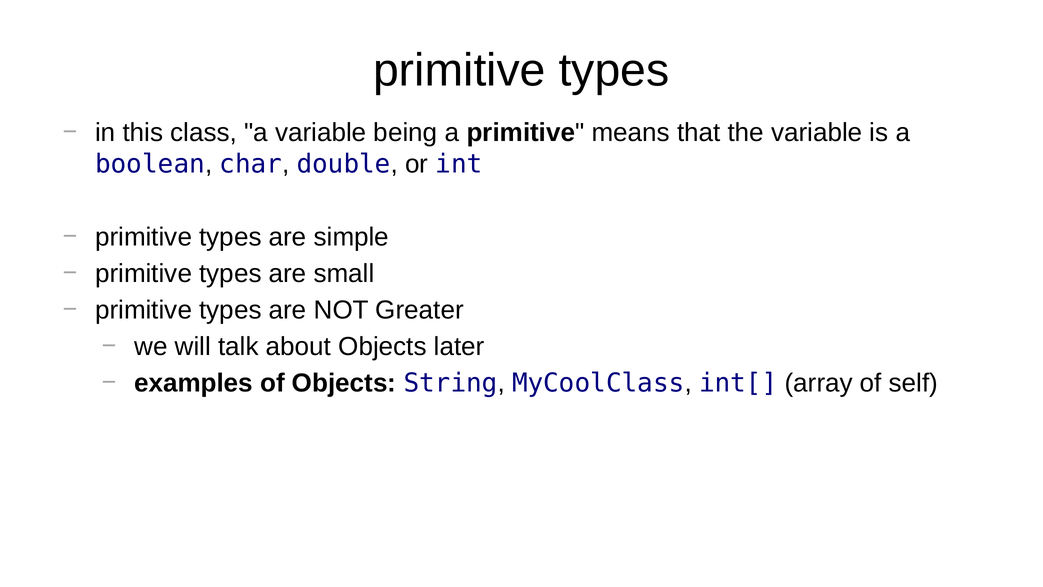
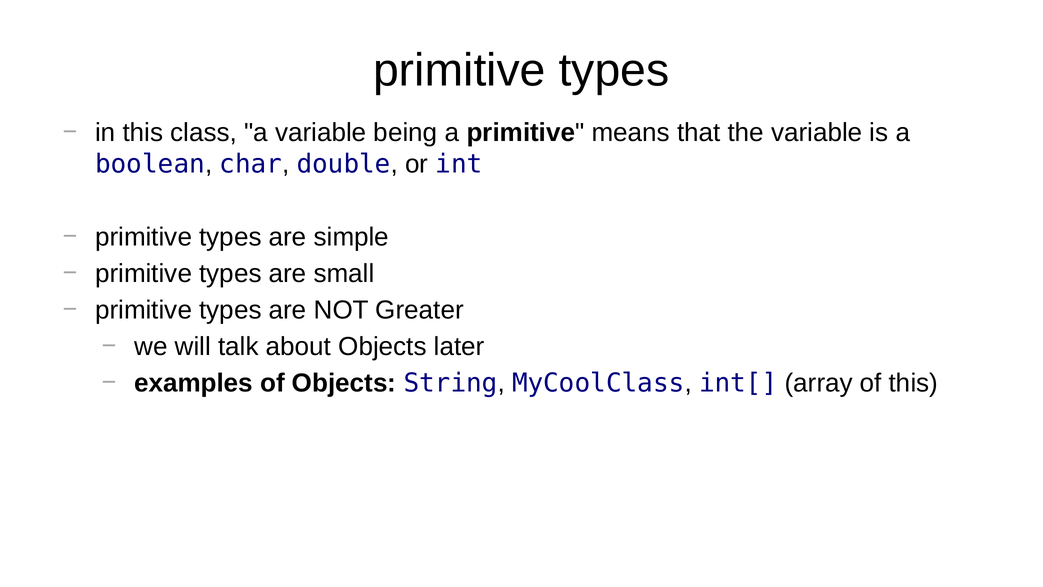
of self: self -> this
